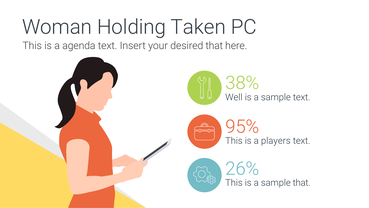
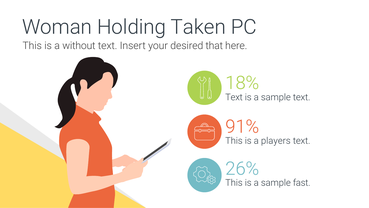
agenda: agenda -> without
38%: 38% -> 18%
Well at (234, 97): Well -> Text
95%: 95% -> 91%
sample that: that -> fast
